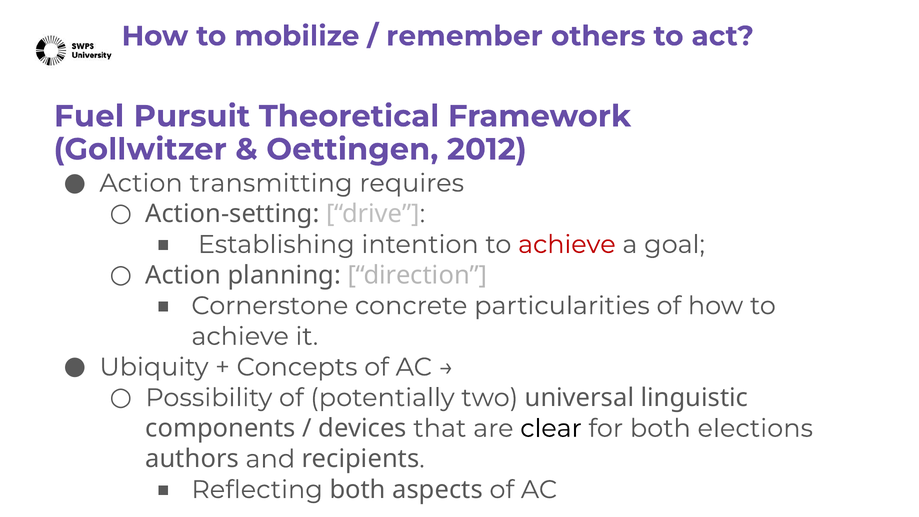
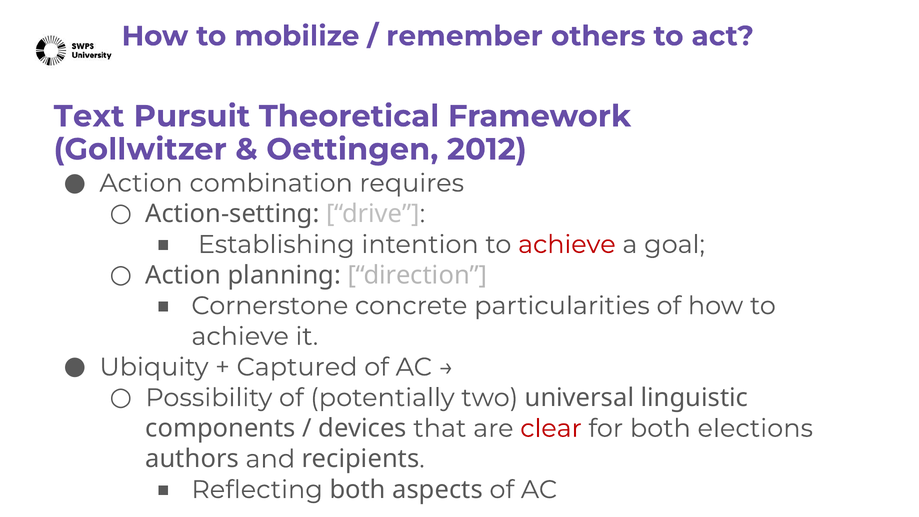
Fuel: Fuel -> Text
transmitting: transmitting -> combination
Concepts: Concepts -> Captured
clear colour: black -> red
